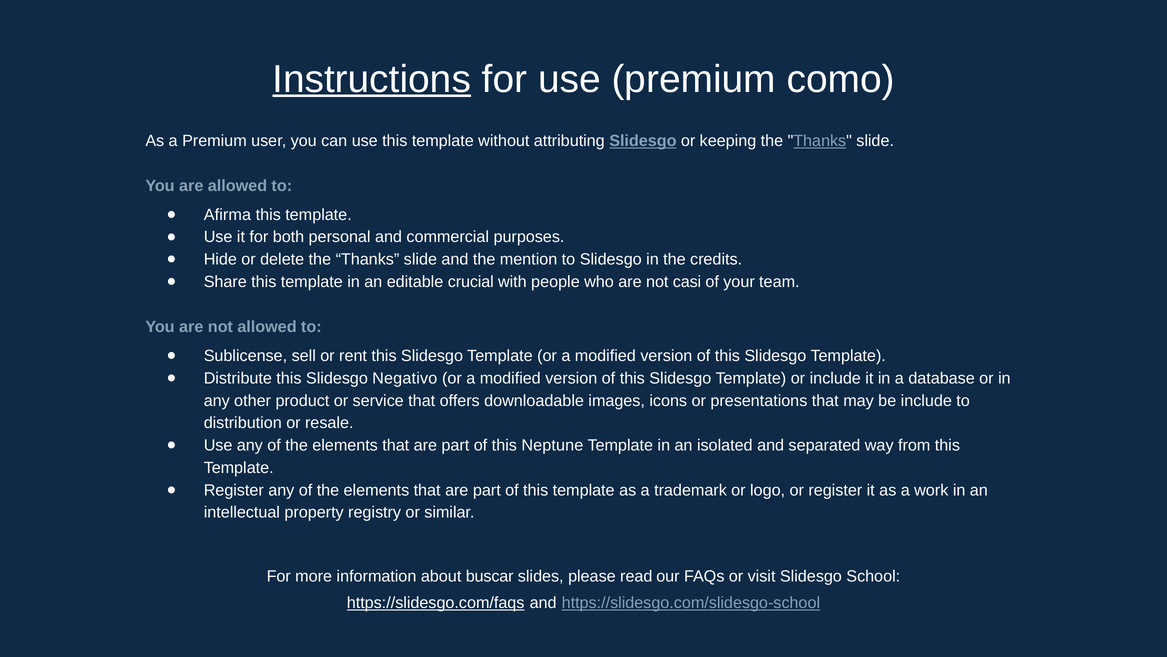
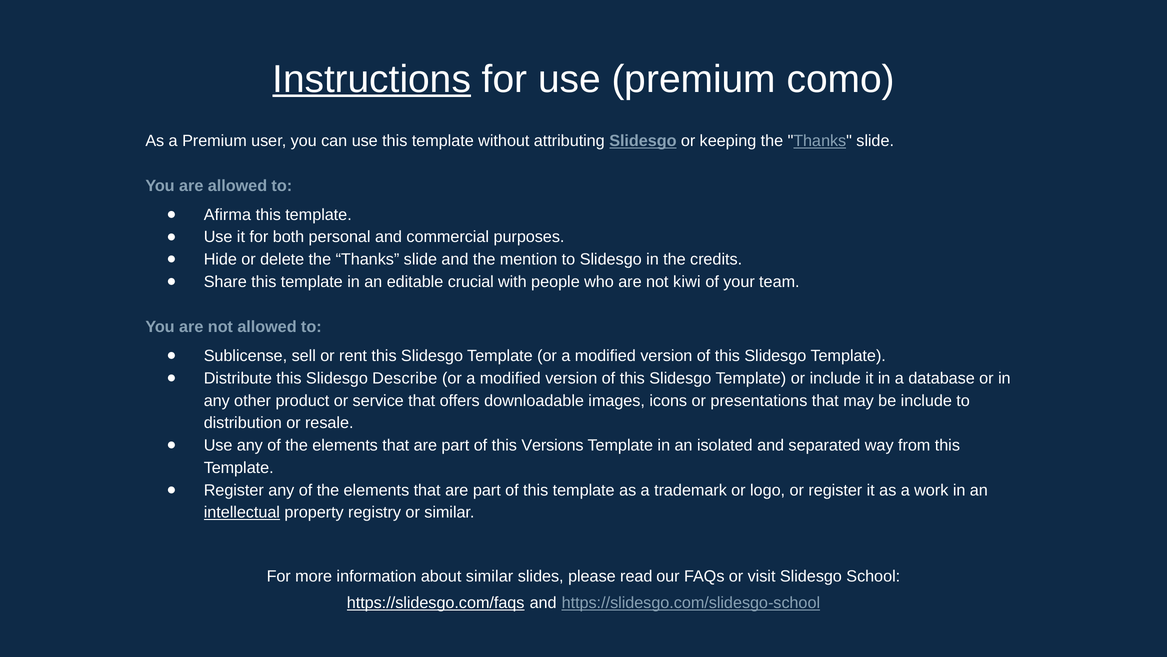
casi: casi -> kiwi
Negativo: Negativo -> Describe
Neptune: Neptune -> Versions
intellectual underline: none -> present
about buscar: buscar -> similar
